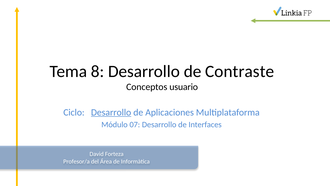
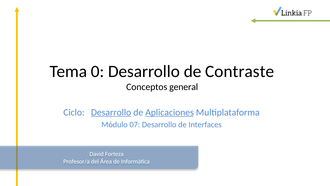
8: 8 -> 0
usuario: usuario -> general
Aplicaciones underline: none -> present
